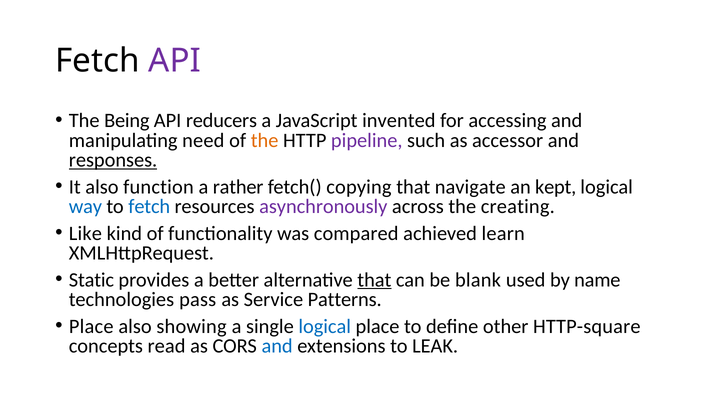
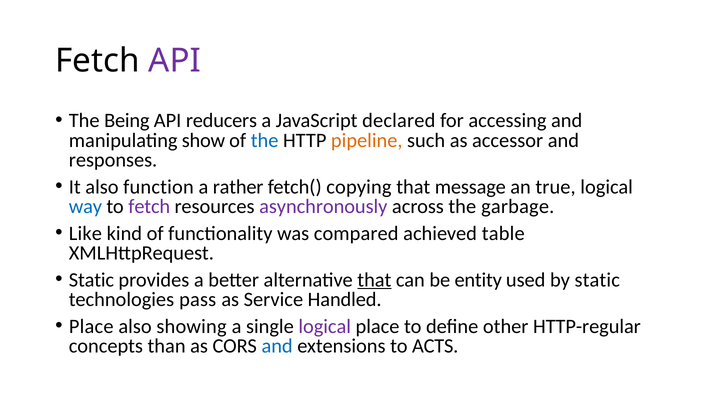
invented: invented -> declared
need: need -> show
the at (265, 140) colour: orange -> blue
pipeline colour: purple -> orange
responses underline: present -> none
navigate: navigate -> message
kept: kept -> true
fetch at (149, 207) colour: blue -> purple
creating: creating -> garbage
learn: learn -> table
blank: blank -> entity
by name: name -> static
Patterns: Patterns -> Handled
logical at (325, 326) colour: blue -> purple
HTTP-square: HTTP-square -> HTTP-regular
read: read -> than
LEAK: LEAK -> ACTS
